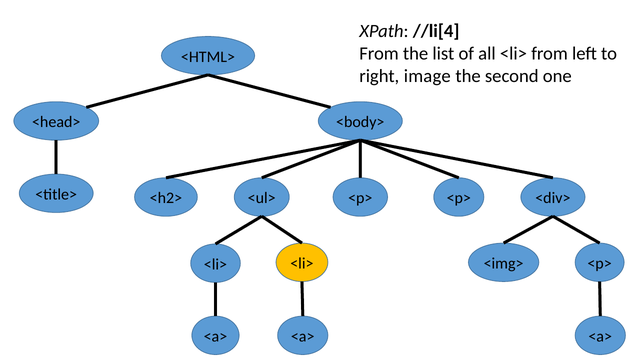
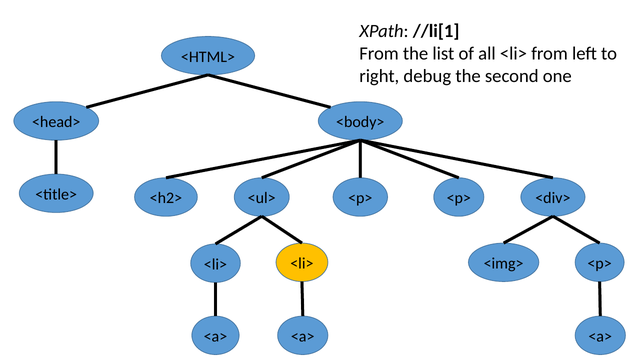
//li[4: //li[4 -> //li[1
image: image -> debug
